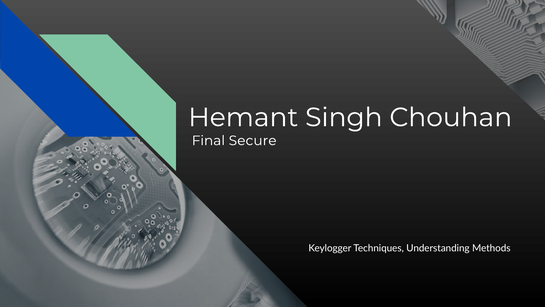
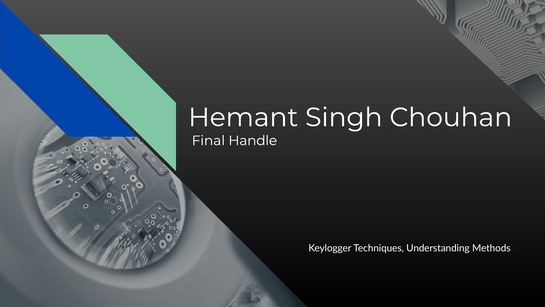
Secure: Secure -> Handle
